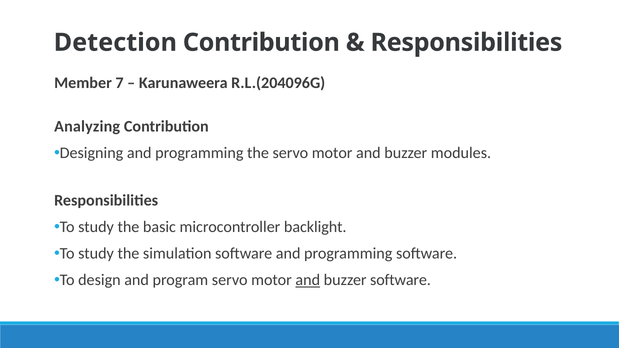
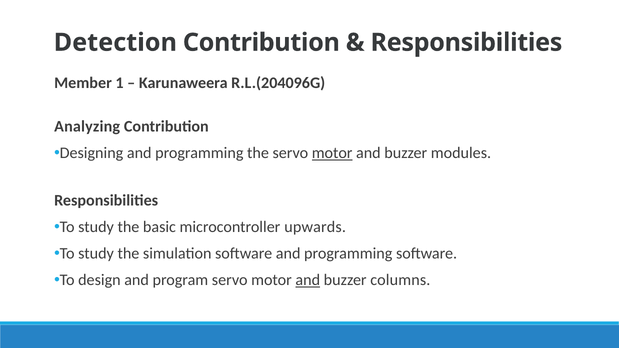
7: 7 -> 1
motor at (332, 153) underline: none -> present
backlight: backlight -> upwards
buzzer software: software -> columns
